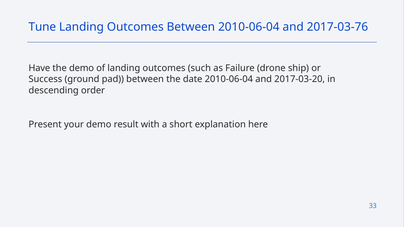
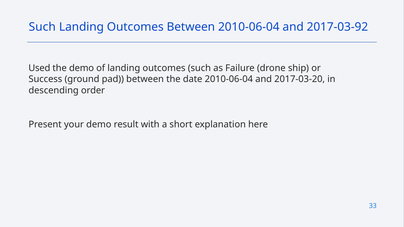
Tune at (42, 27): Tune -> Such
2017-03-76: 2017-03-76 -> 2017-03-92
Have: Have -> Used
